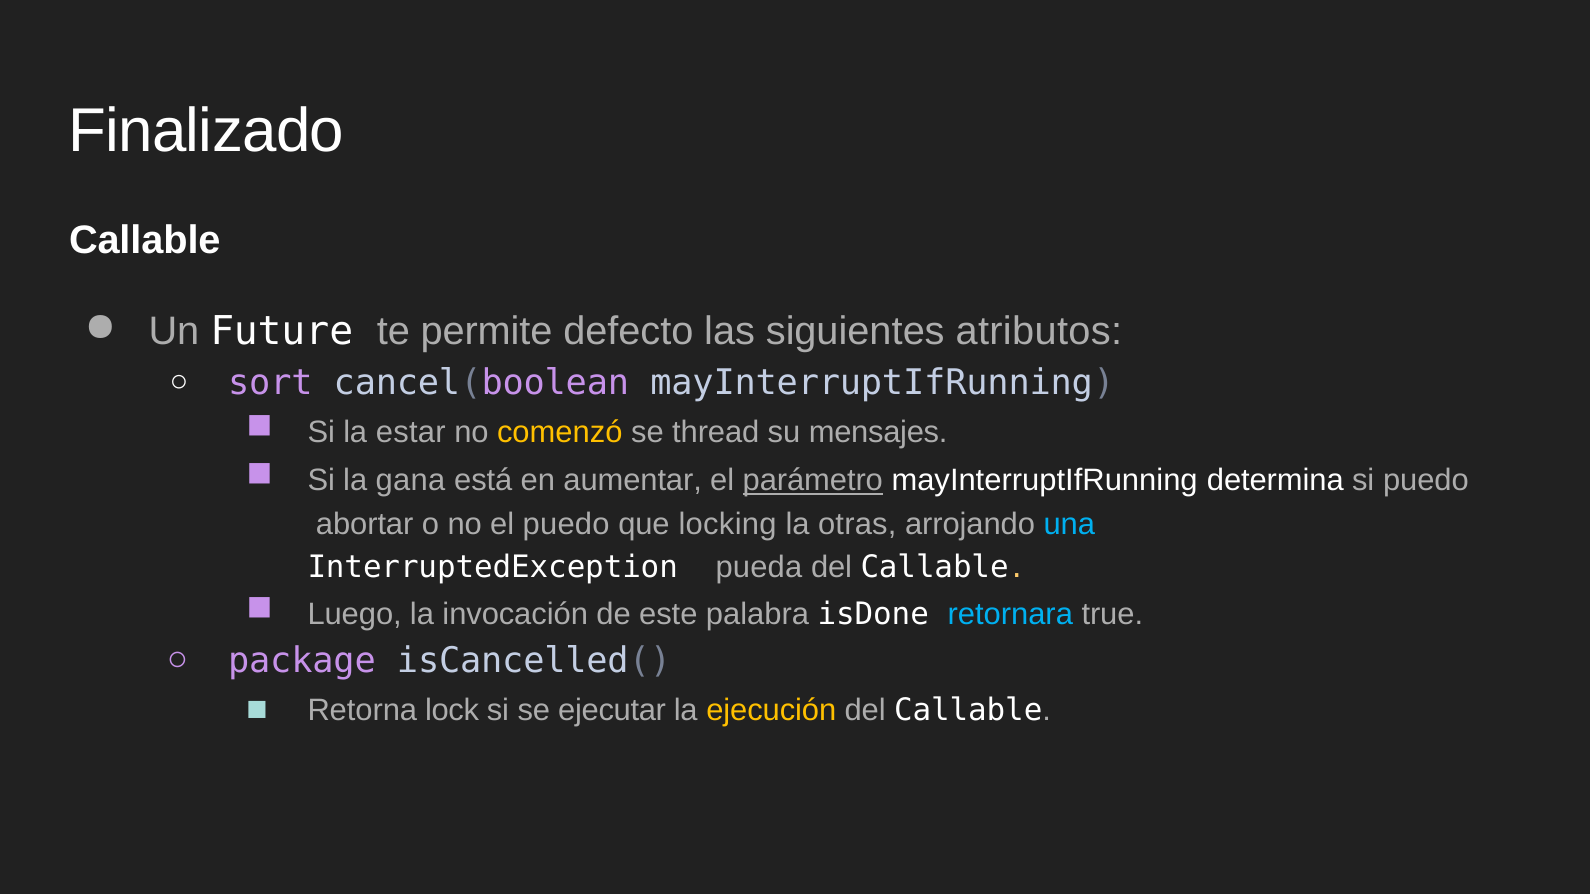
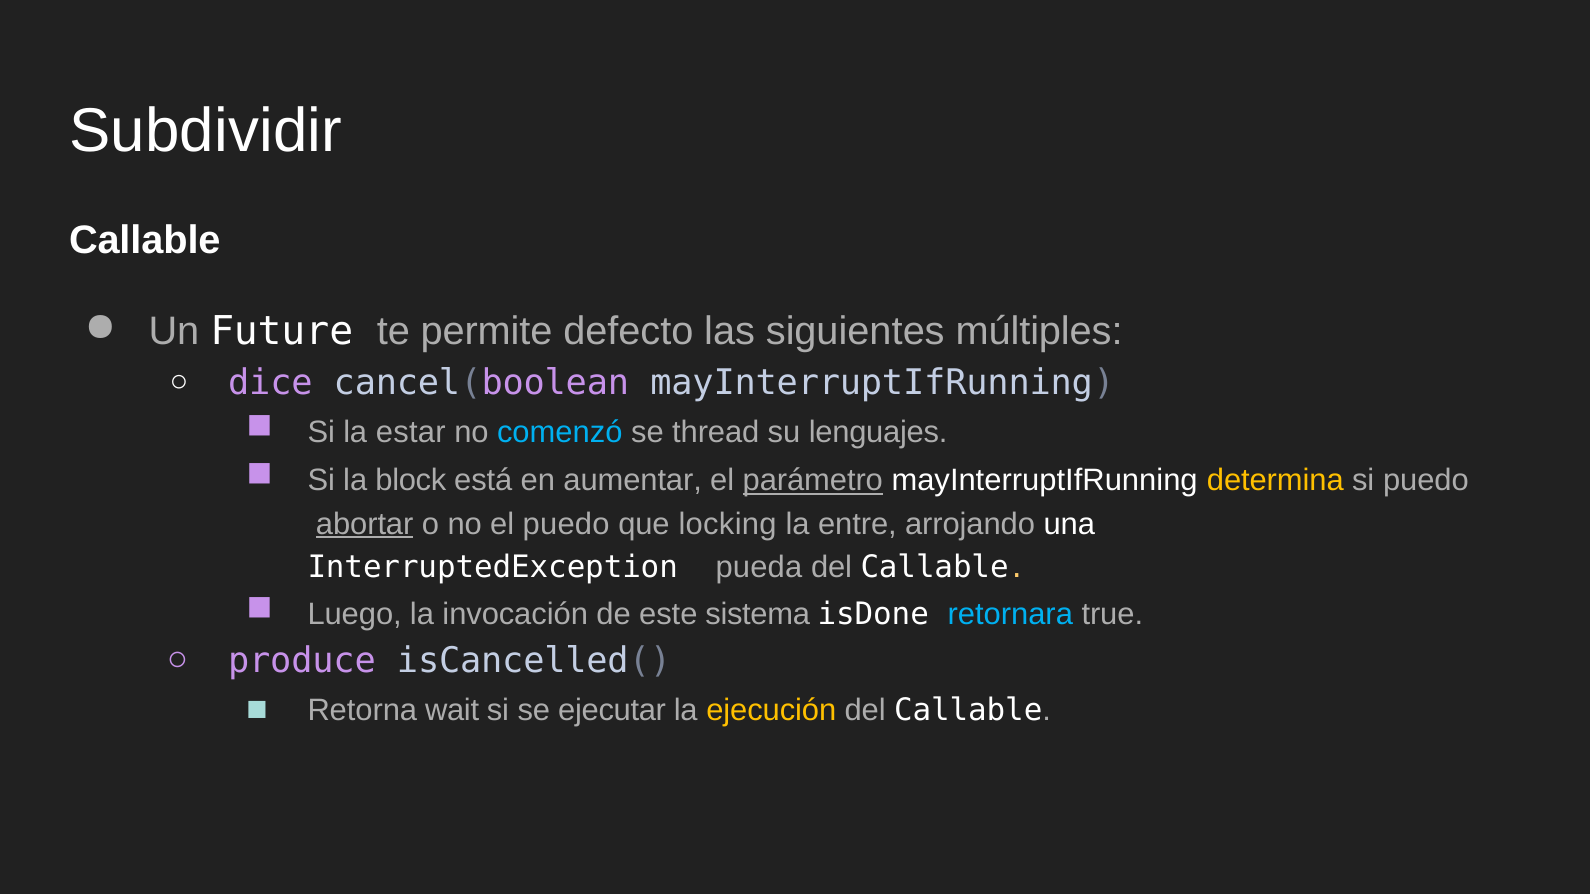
Finalizado: Finalizado -> Subdividir
atributos: atributos -> múltiples
sort: sort -> dice
comenzó colour: yellow -> light blue
mensajes: mensajes -> lenguajes
gana: gana -> block
determina colour: white -> yellow
abortar underline: none -> present
otras: otras -> entre
una colour: light blue -> white
palabra: palabra -> sistema
package: package -> produce
lock: lock -> wait
